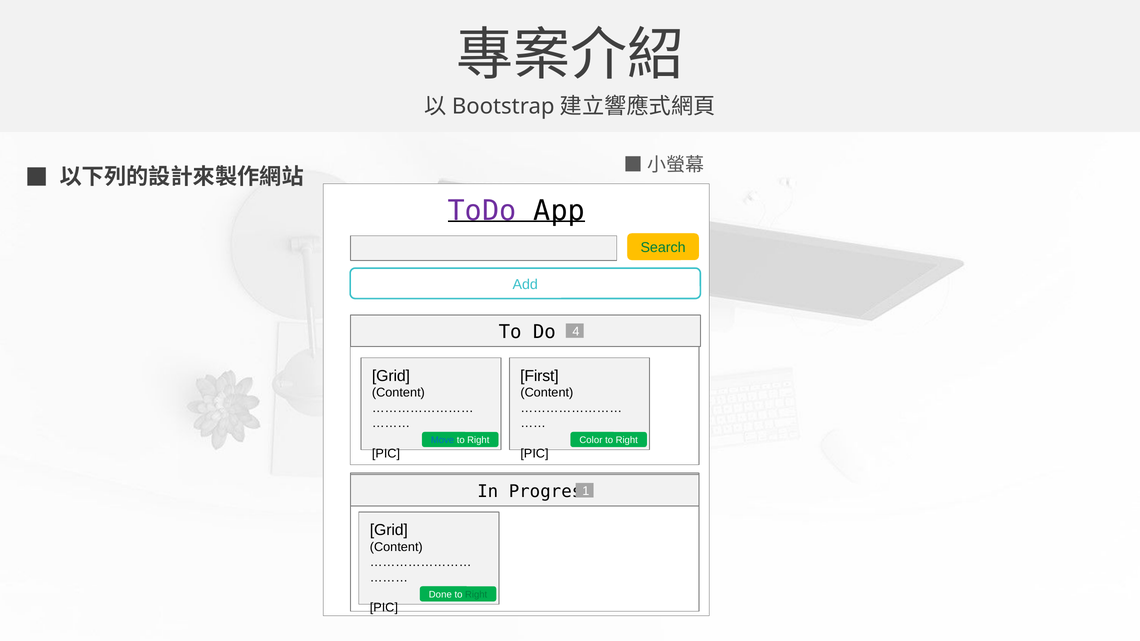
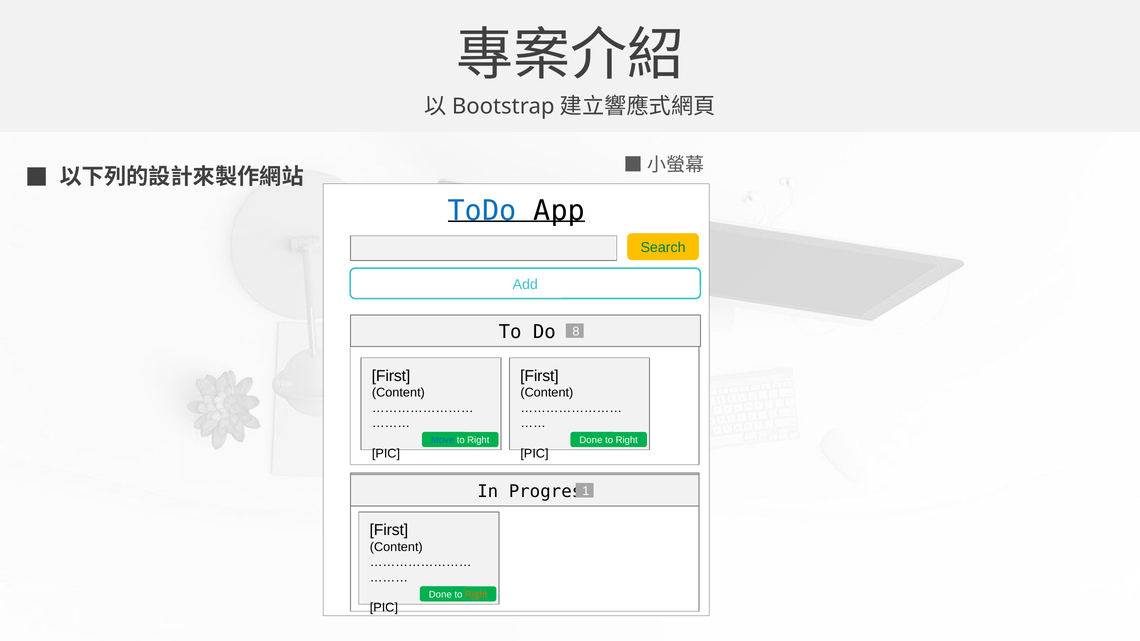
ToDo colour: purple -> blue
4: 4 -> 8
Grid at (391, 376): Grid -> First
Color at (591, 440): Color -> Done
Grid at (389, 530): Grid -> First
Right at (476, 595) colour: green -> orange
